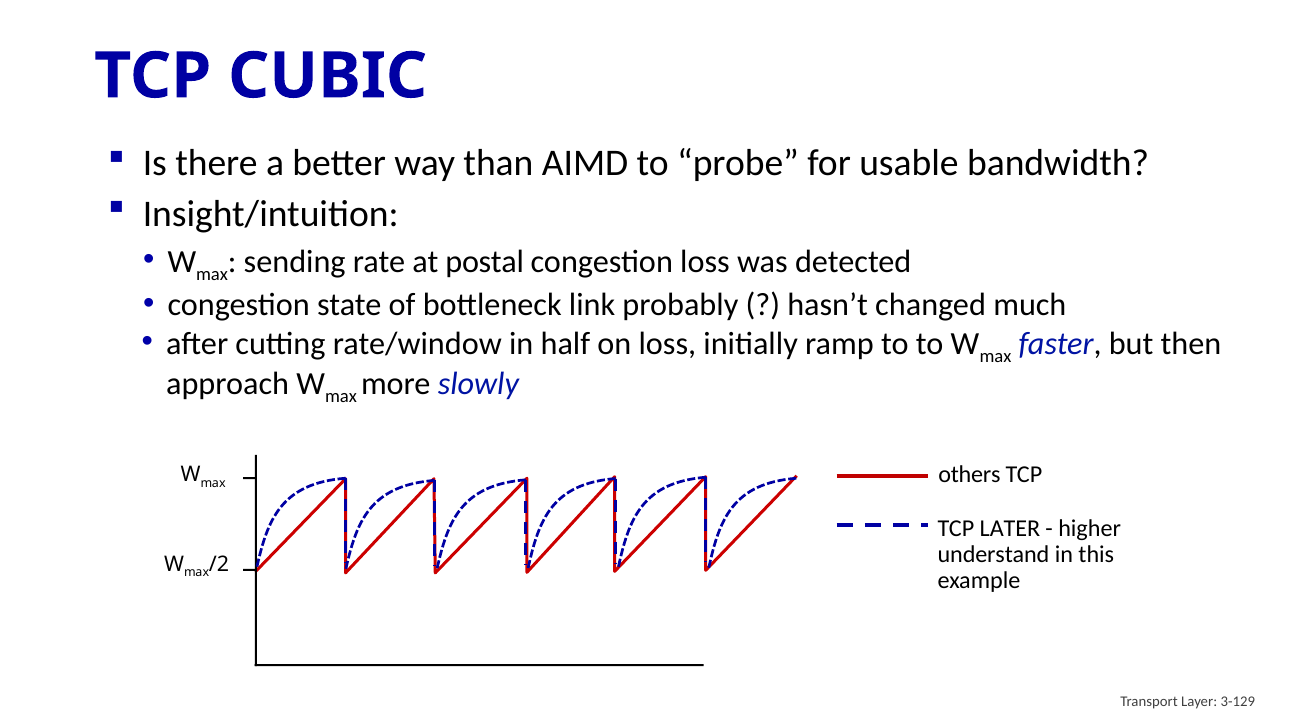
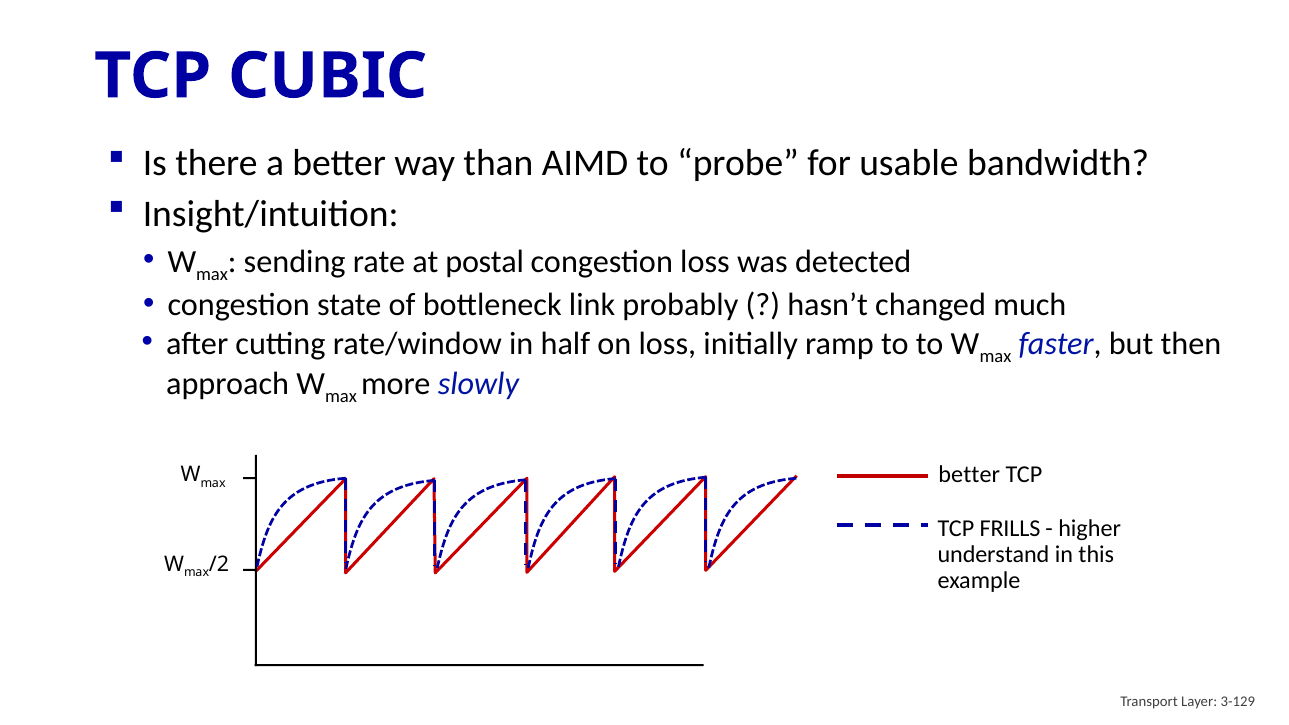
others at (969, 475): others -> better
LATER: LATER -> FRILLS
